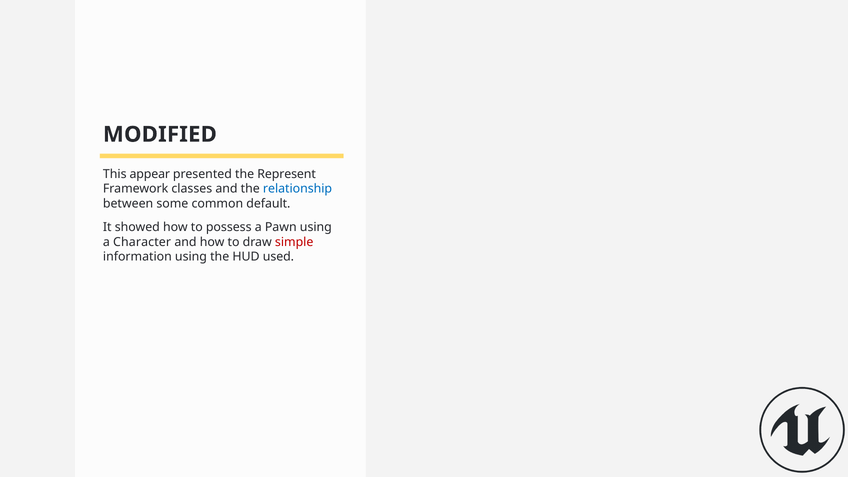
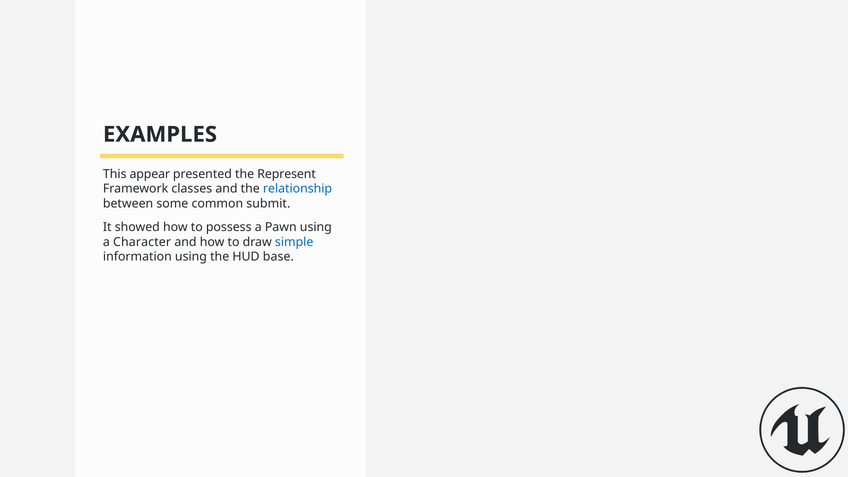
MODIFIED: MODIFIED -> EXAMPLES
default: default -> submit
simple colour: red -> blue
used: used -> base
